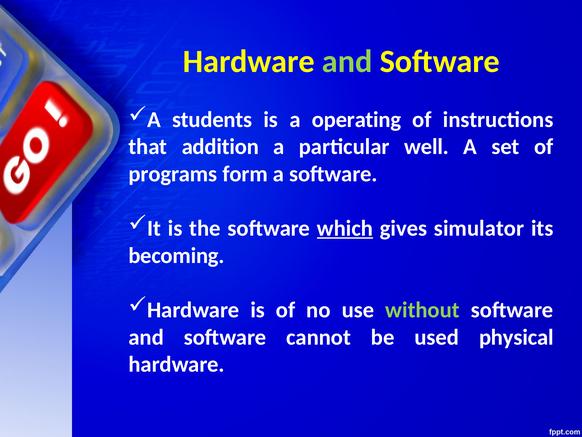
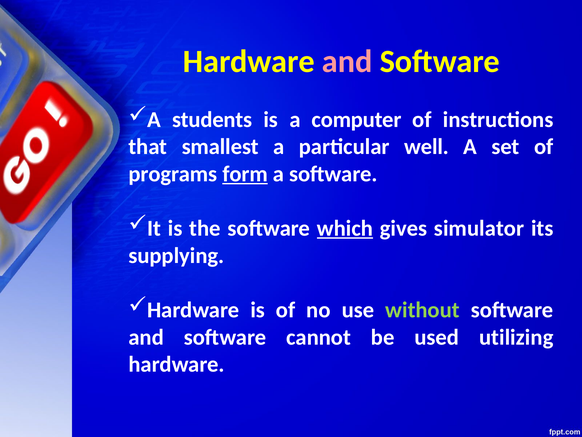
and at (347, 61) colour: light green -> pink
operating: operating -> computer
addition: addition -> smallest
form underline: none -> present
becoming: becoming -> supplying
physical: physical -> utilizing
